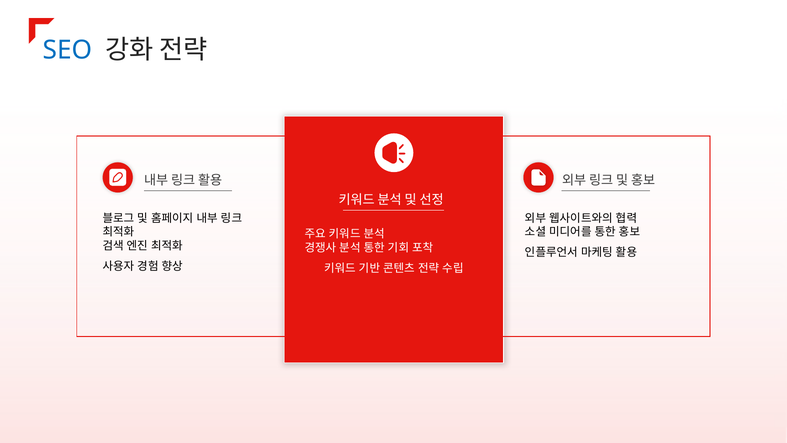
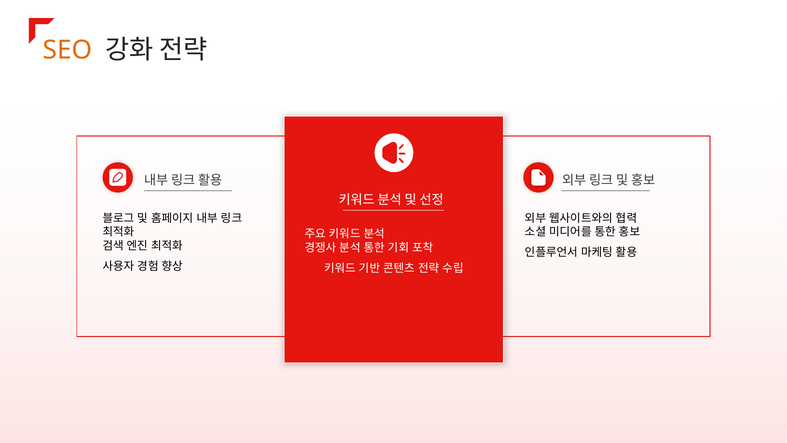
SEO colour: blue -> orange
